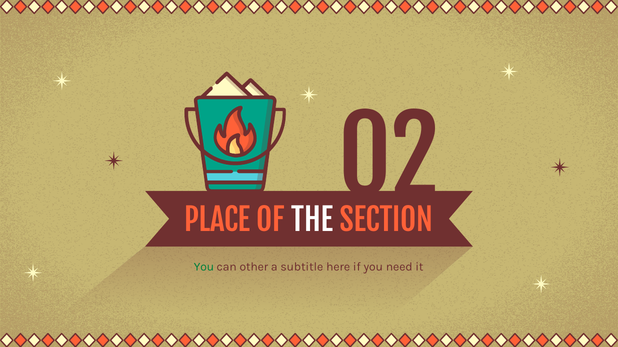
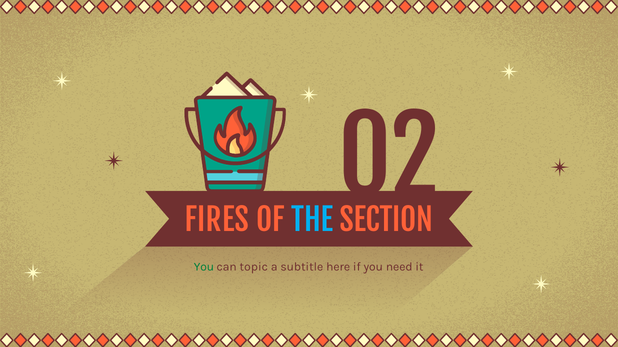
PLACE: PLACE -> FIRES
THE colour: white -> light blue
other: other -> topic
